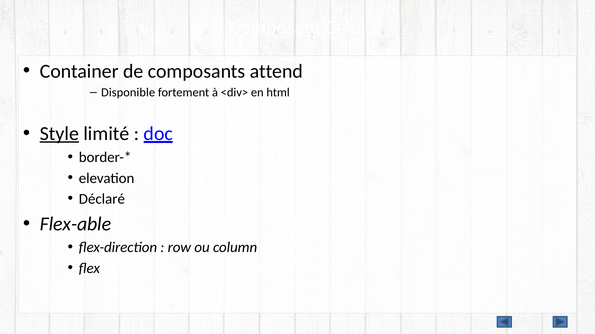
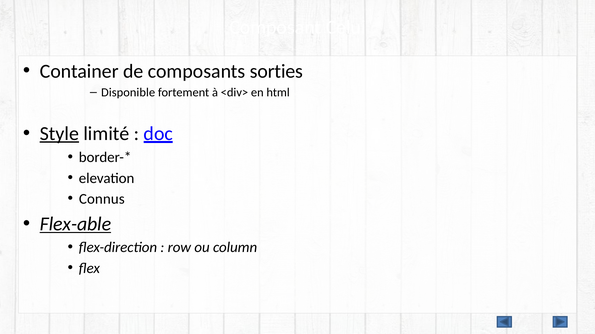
attend: attend -> sorties
Déclaré: Déclaré -> Connus
Flex-able underline: none -> present
